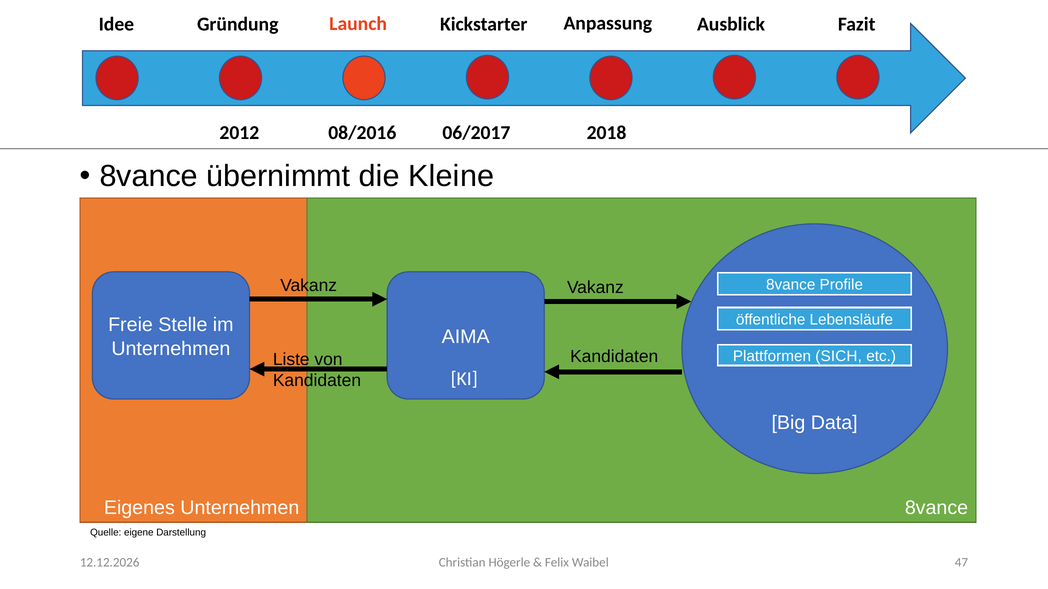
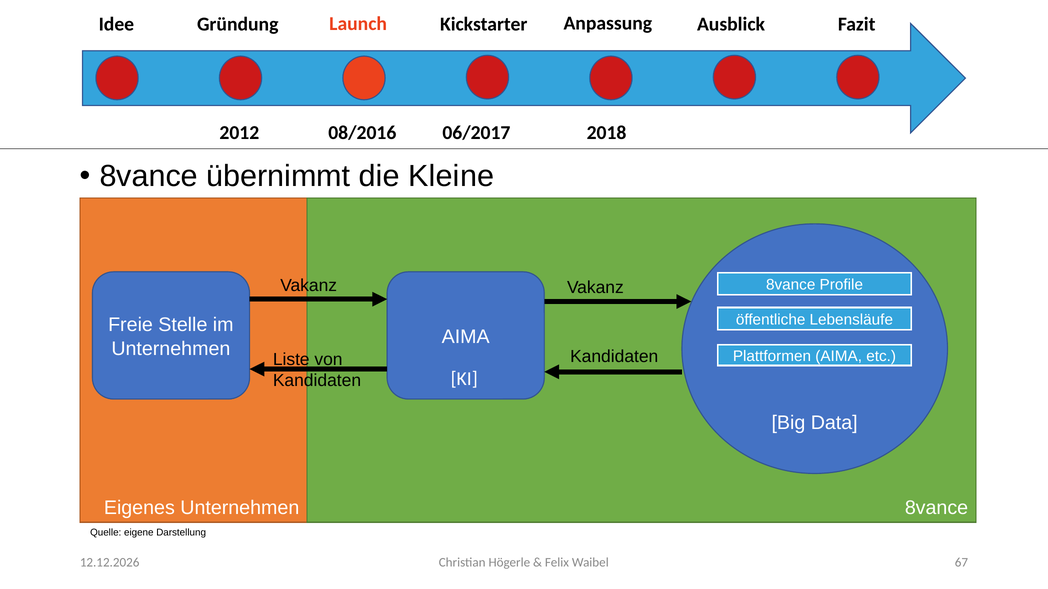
Plattformen SICH: SICH -> AIMA
47: 47 -> 67
